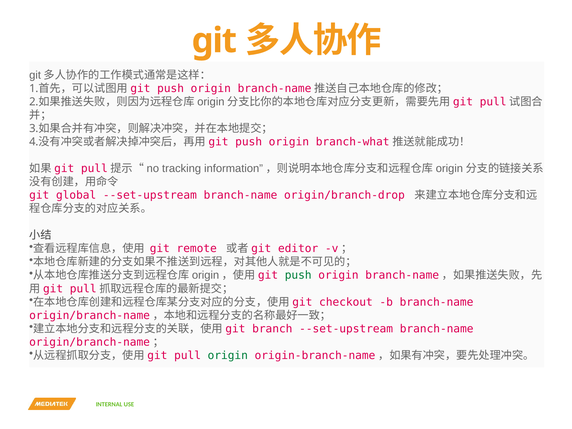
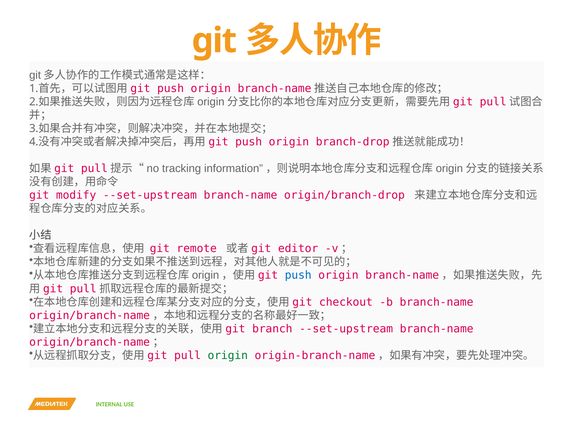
branch-what: branch-what -> branch-drop
global: global -> modify
push at (298, 275) colour: green -> blue
